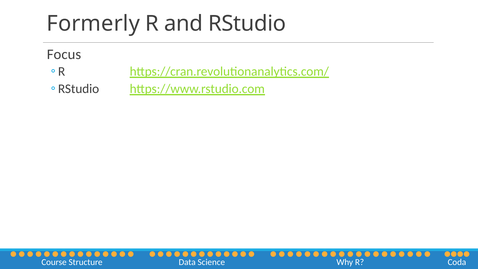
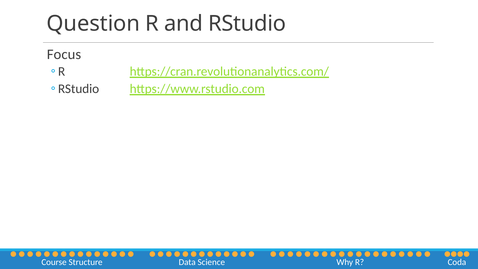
Formerly: Formerly -> Question
